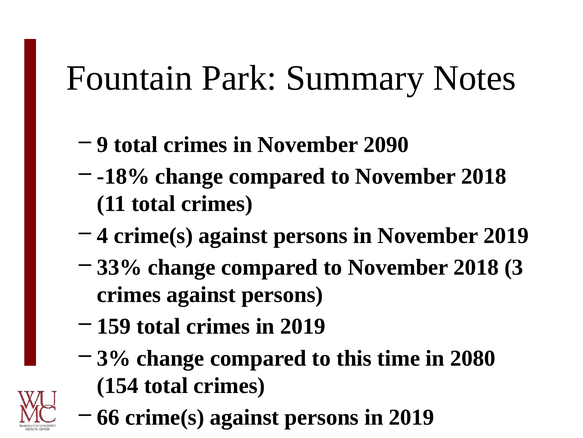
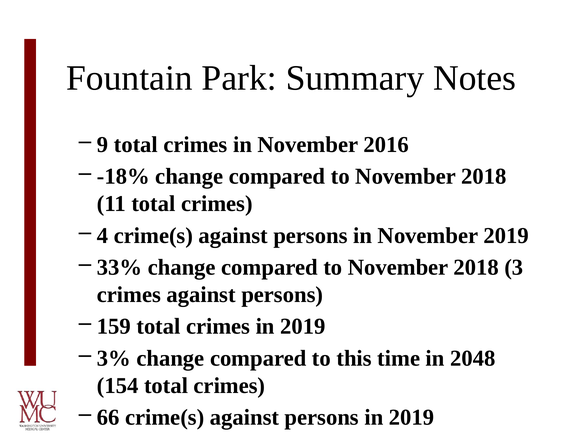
2090: 2090 -> 2016
2080: 2080 -> 2048
